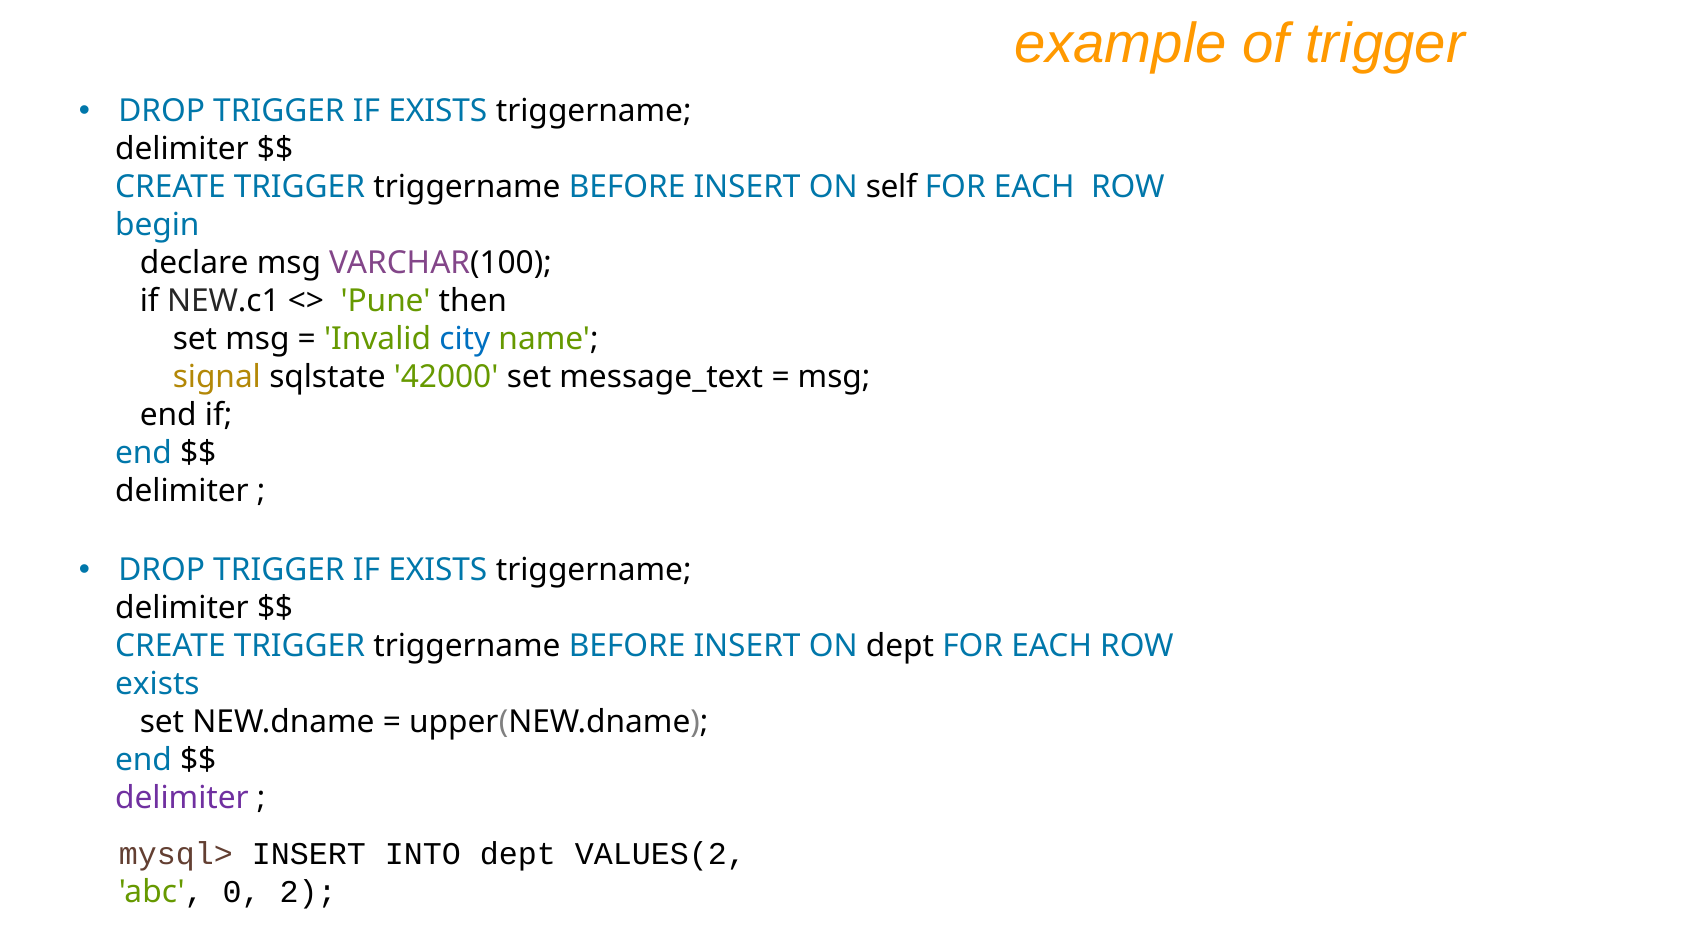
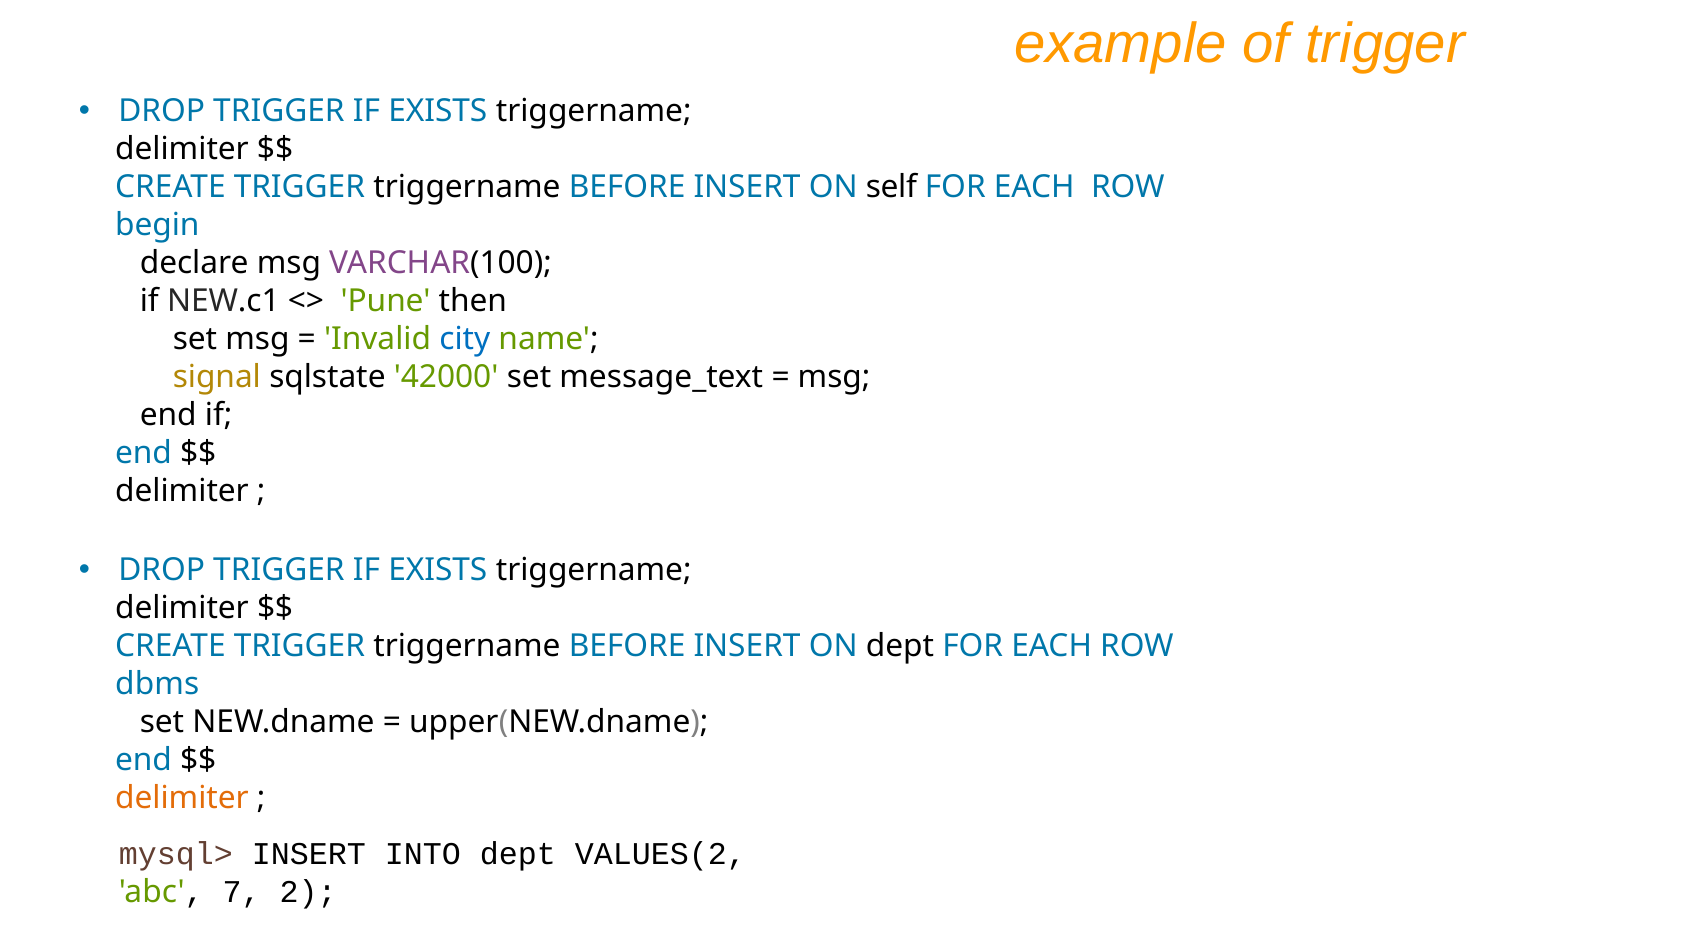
exists at (157, 684): exists -> dbms
delimiter at (182, 798) colour: purple -> orange
0: 0 -> 7
